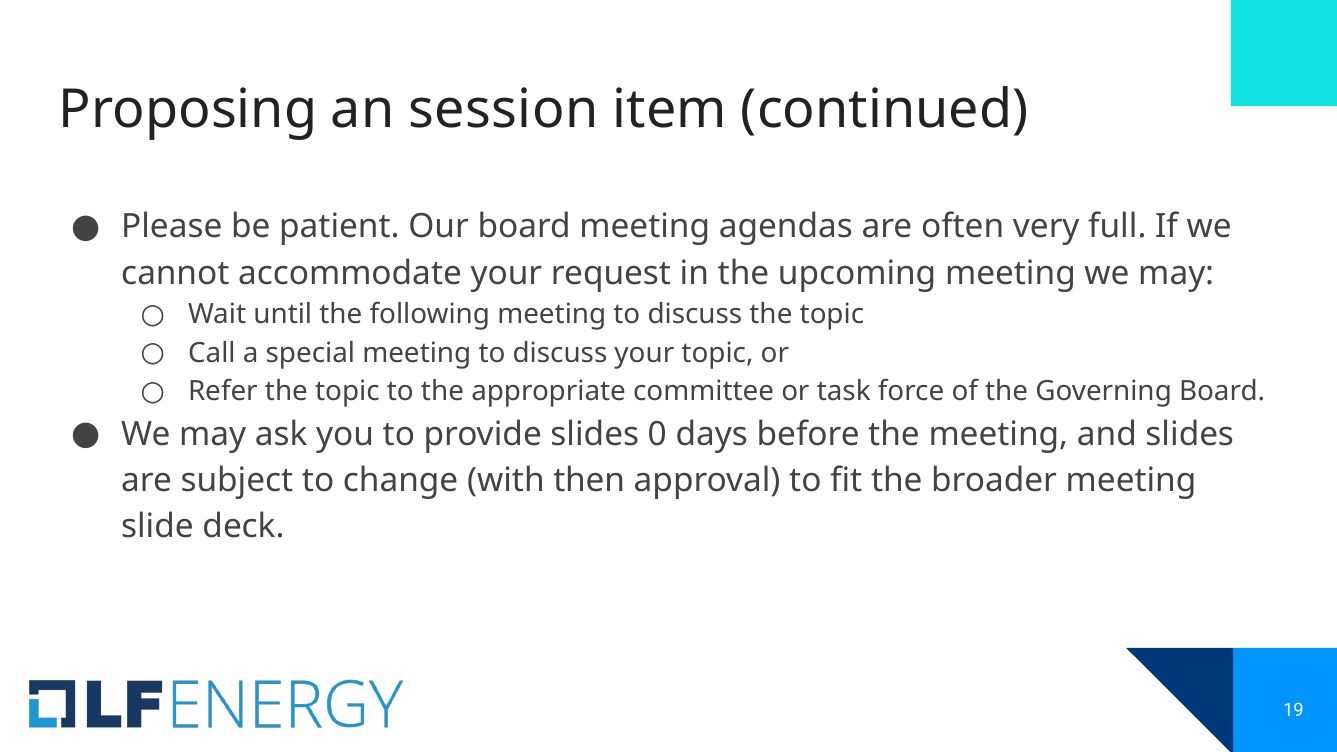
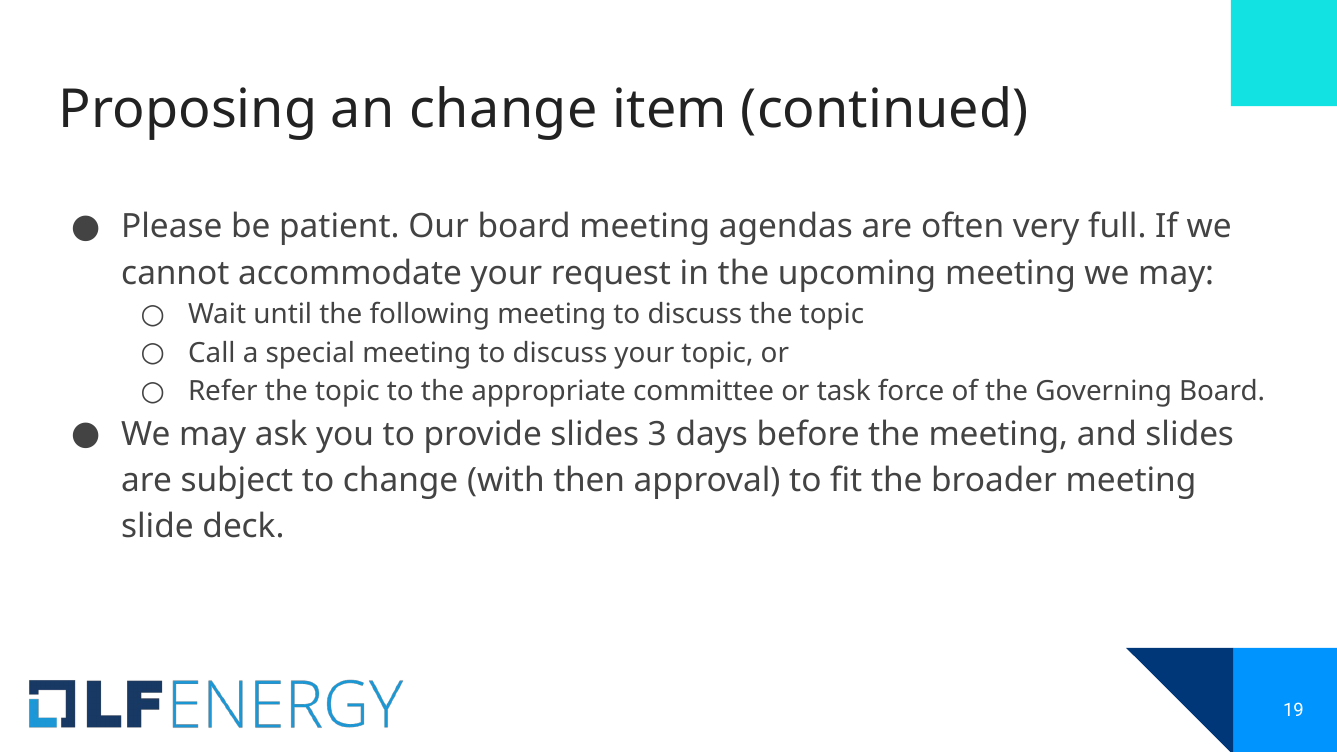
an session: session -> change
0: 0 -> 3
